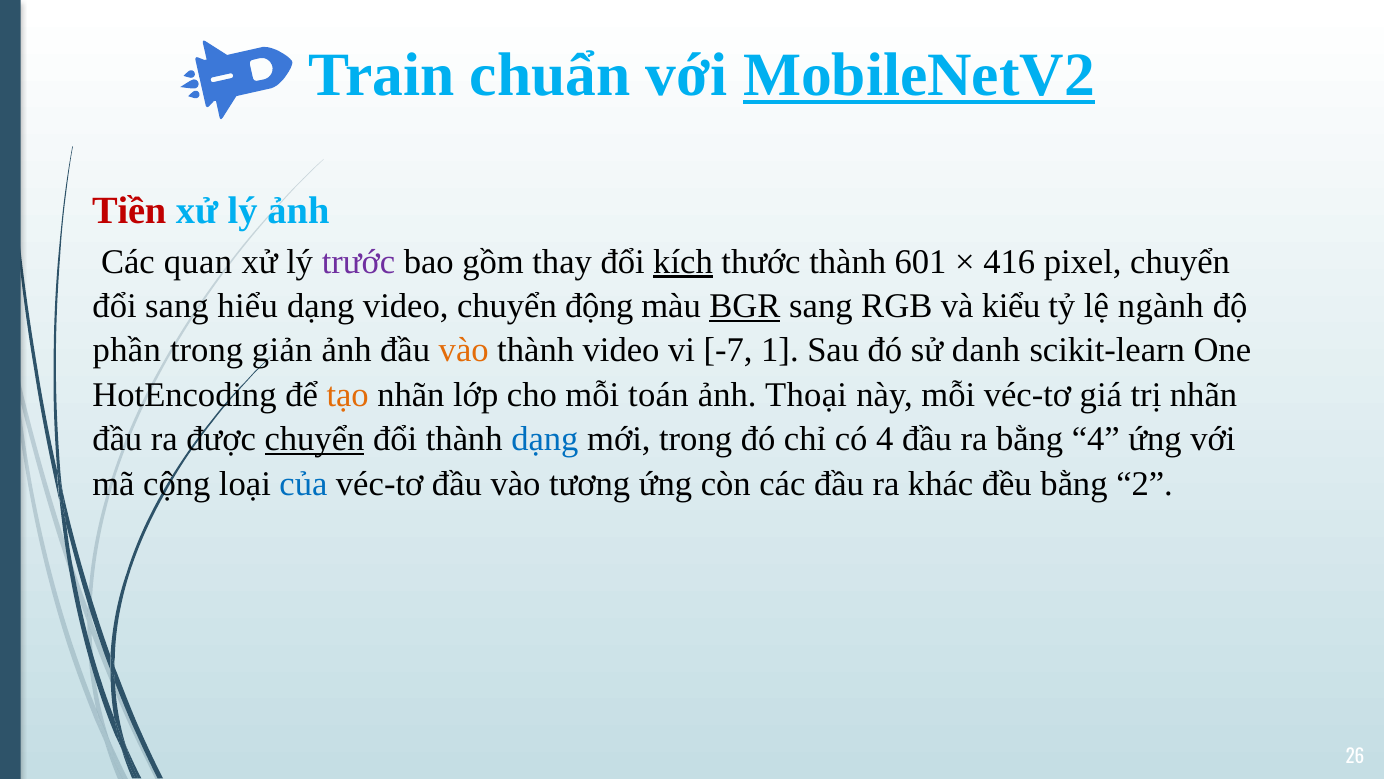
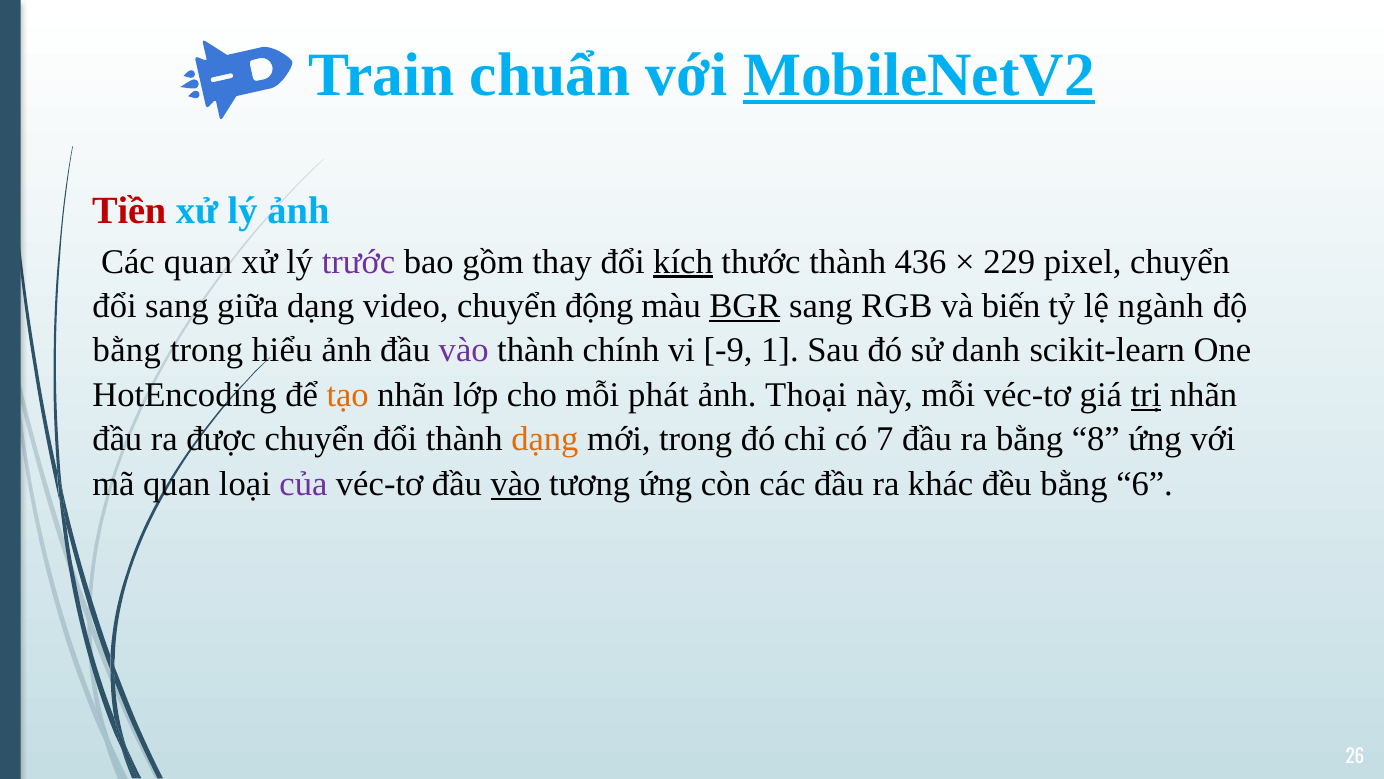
601: 601 -> 436
416: 416 -> 229
hiểu: hiểu -> giữa
kiểu: kiểu -> biến
phần at (127, 350): phần -> bằng
giản: giản -> hiểu
vào at (464, 350) colour: orange -> purple
thành video: video -> chính
-7: -7 -> -9
toán: toán -> phát
trị underline: none -> present
chuyển at (314, 439) underline: present -> none
dạng at (545, 439) colour: blue -> orange
có 4: 4 -> 7
bằng 4: 4 -> 8
mã cộng: cộng -> quan
của colour: blue -> purple
vào at (515, 483) underline: none -> present
2: 2 -> 6
